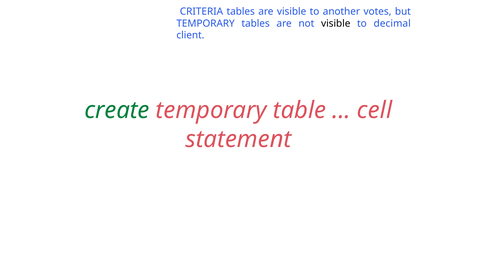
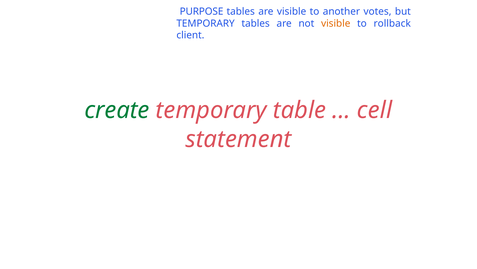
CRITERIA: CRITERIA -> PURPOSE
visible at (336, 23) colour: black -> orange
decimal: decimal -> rollback
